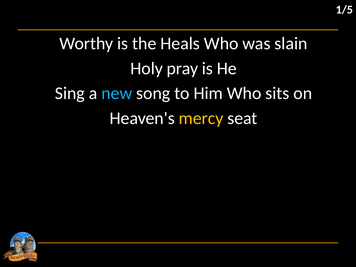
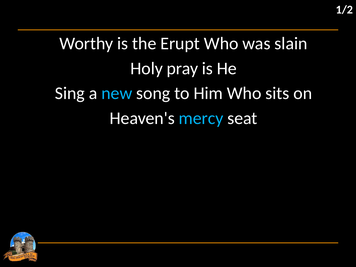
1/5: 1/5 -> 1/2
Heals: Heals -> Erupt
mercy colour: yellow -> light blue
